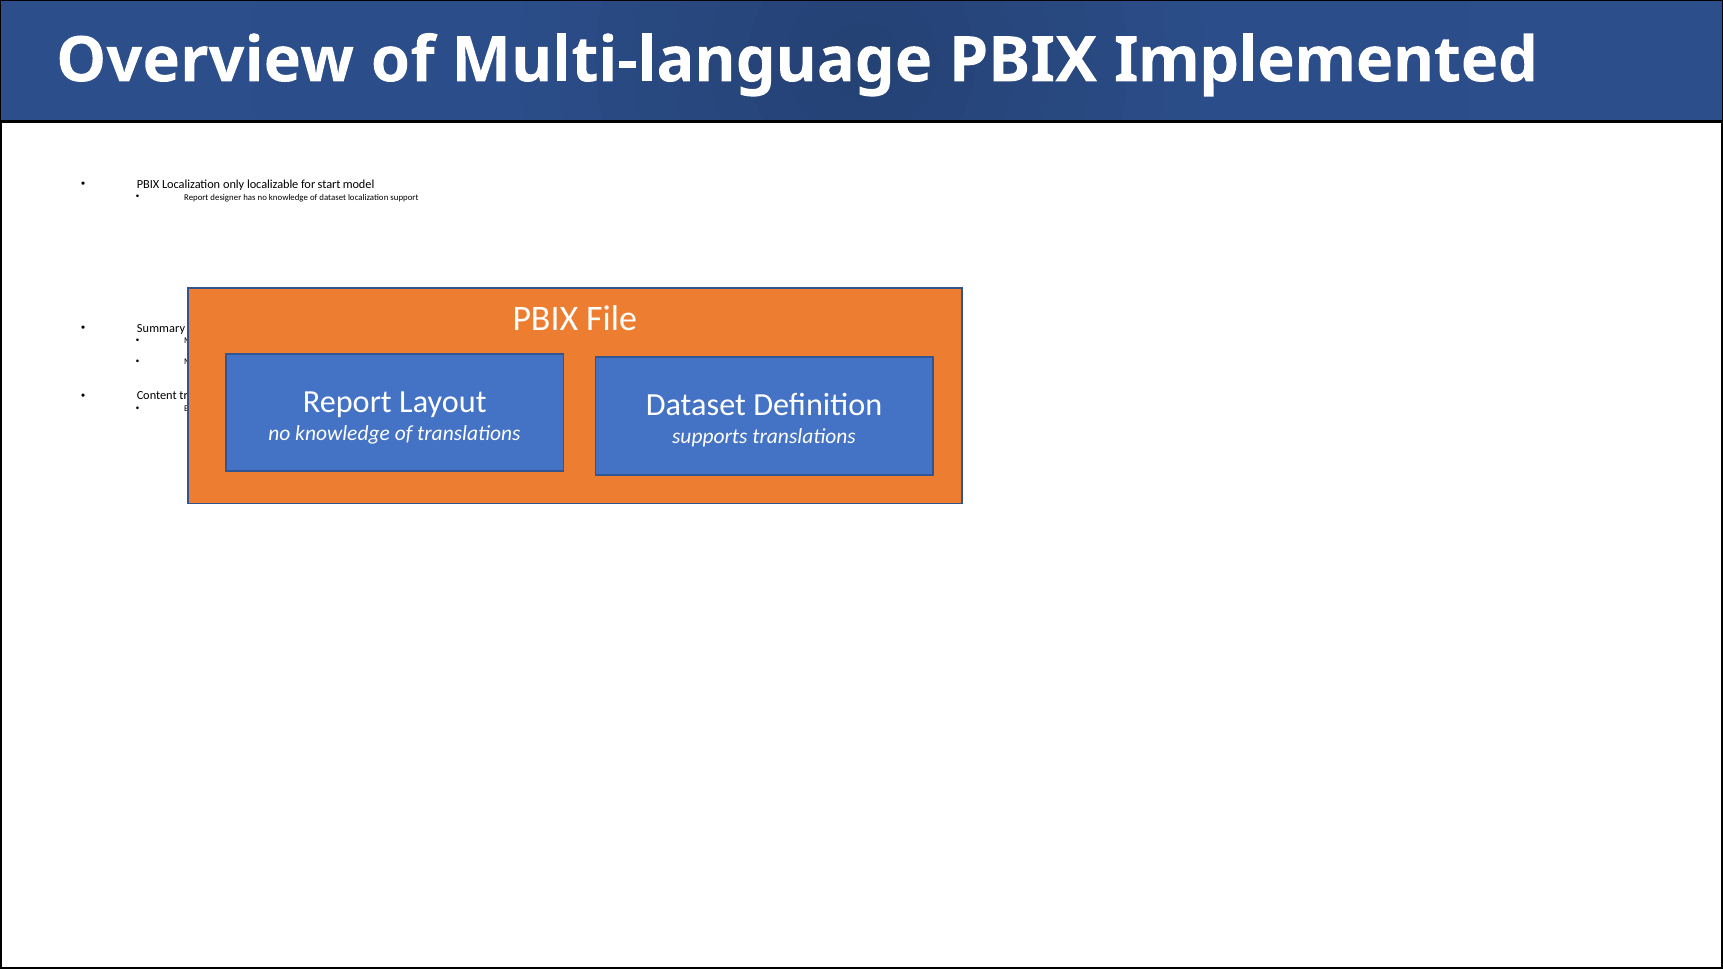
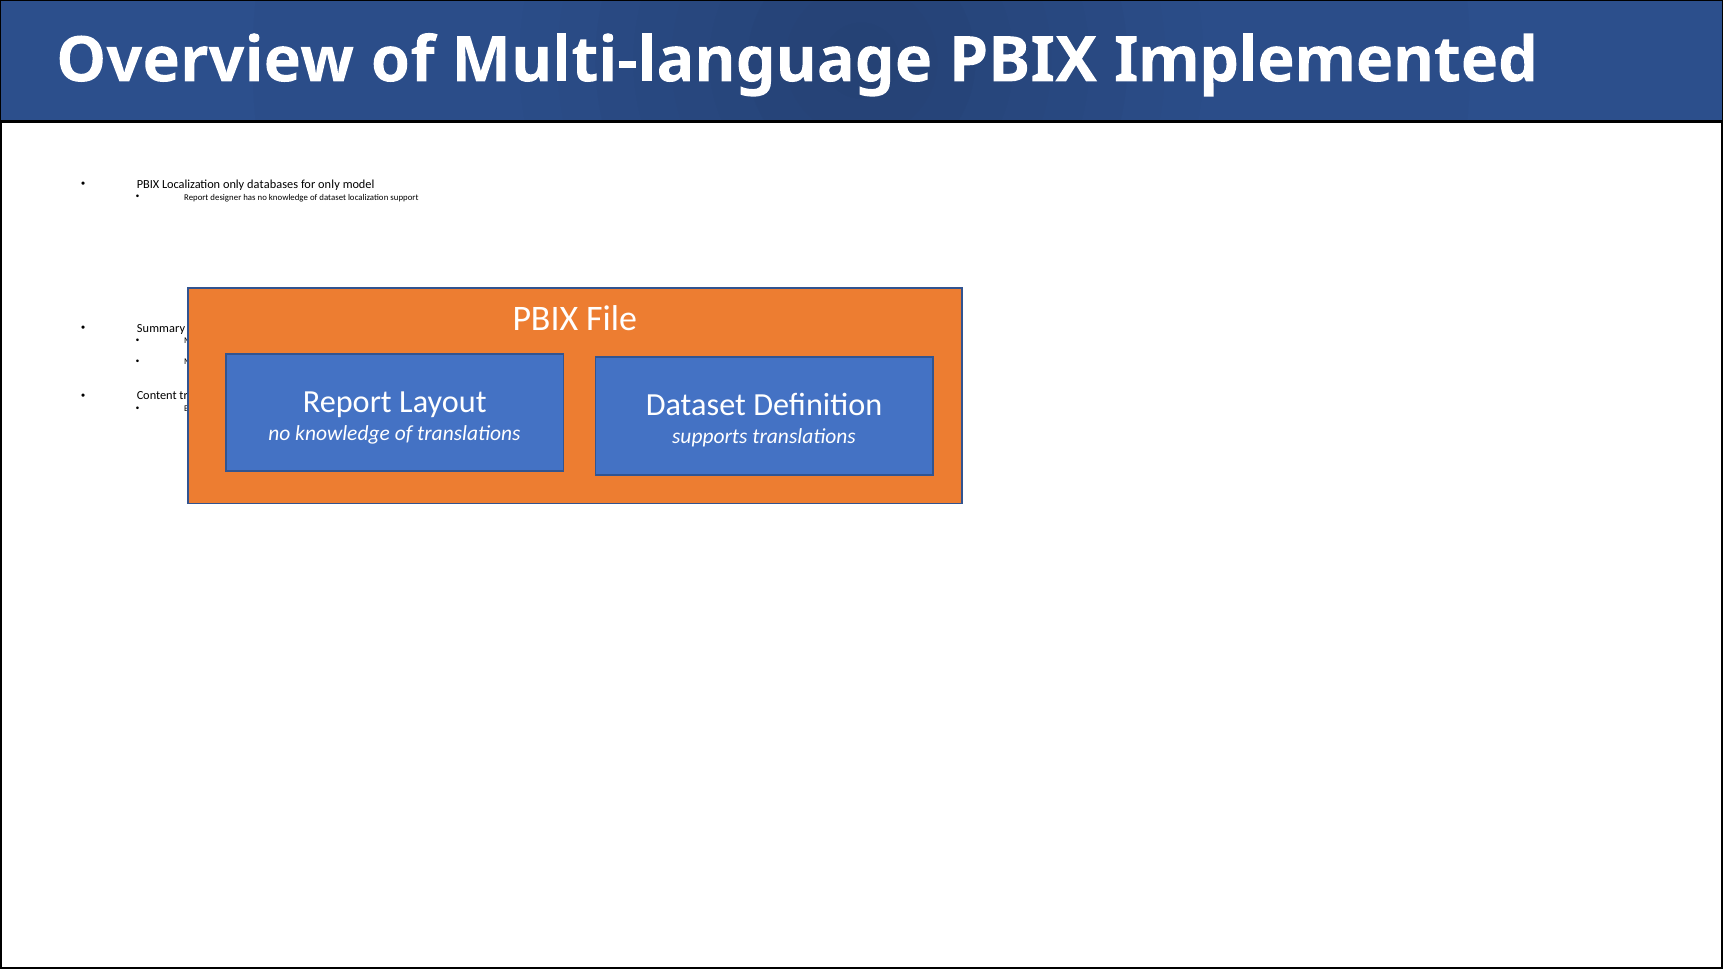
localizable: localizable -> databases
for start: start -> only
